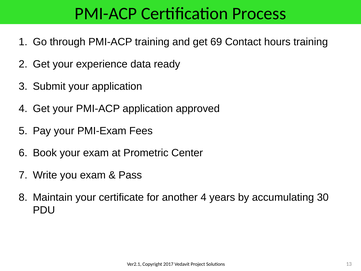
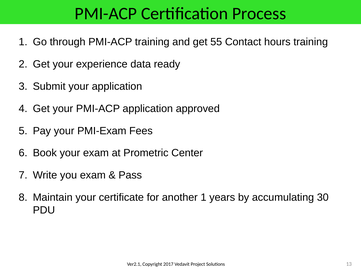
69: 69 -> 55
another 4: 4 -> 1
